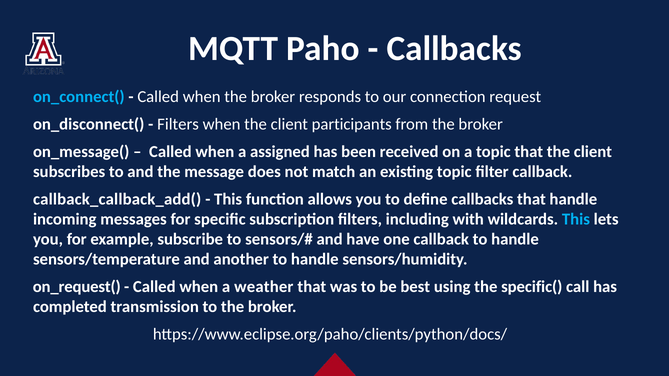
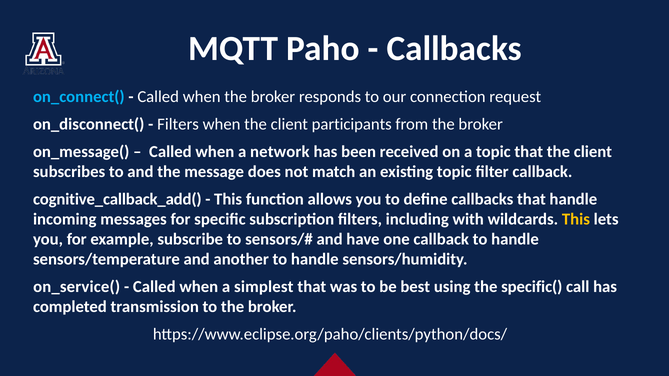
assigned: assigned -> network
callback_callback_add(: callback_callback_add( -> cognitive_callback_add(
This at (576, 219) colour: light blue -> yellow
on_request(: on_request( -> on_service(
weather: weather -> simplest
